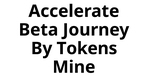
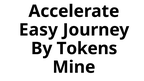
Beta: Beta -> Easy
